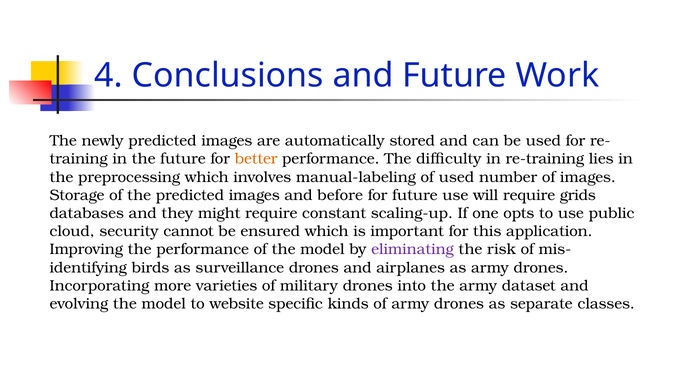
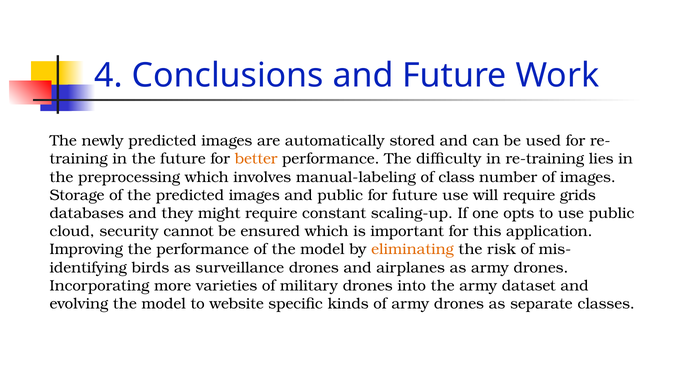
of used: used -> class
and before: before -> public
eliminating colour: purple -> orange
